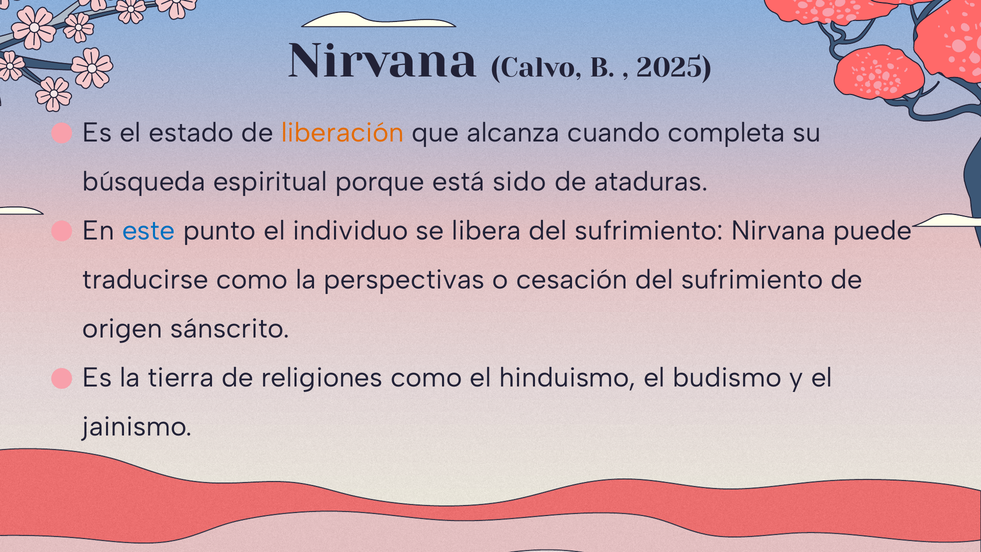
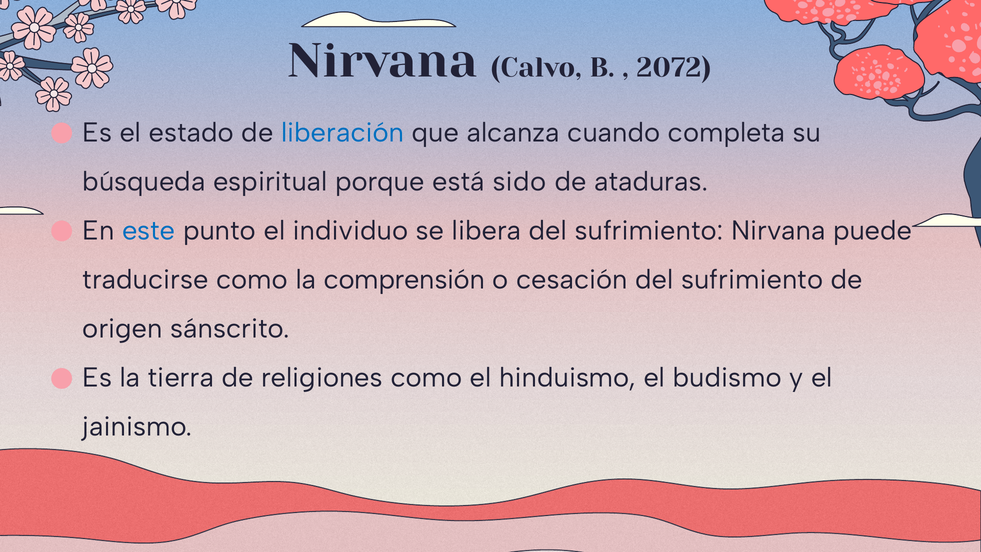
2025: 2025 -> 2072
liberación colour: orange -> blue
perspectivas: perspectivas -> comprensión
